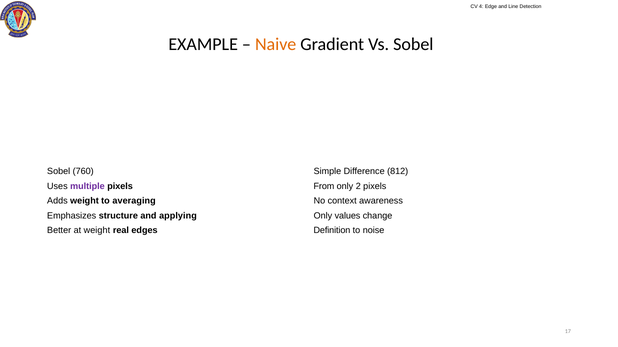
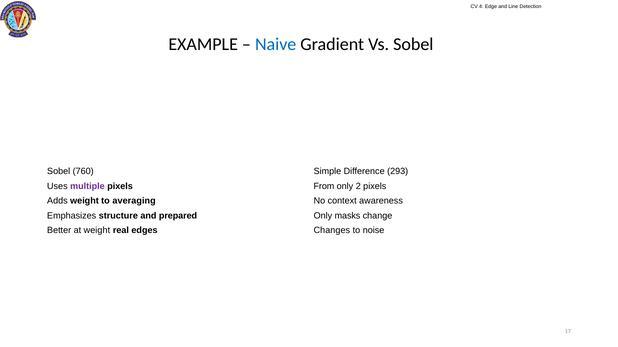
Naive colour: orange -> blue
812: 812 -> 293
applying: applying -> prepared
values: values -> masks
Definition: Definition -> Changes
